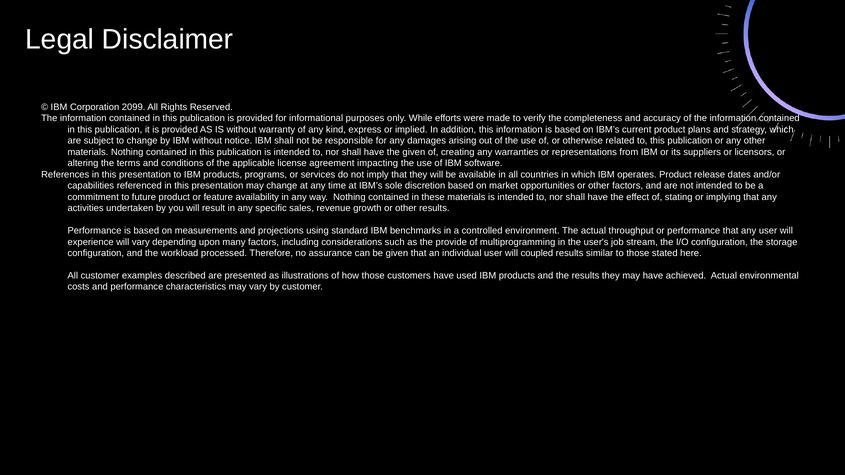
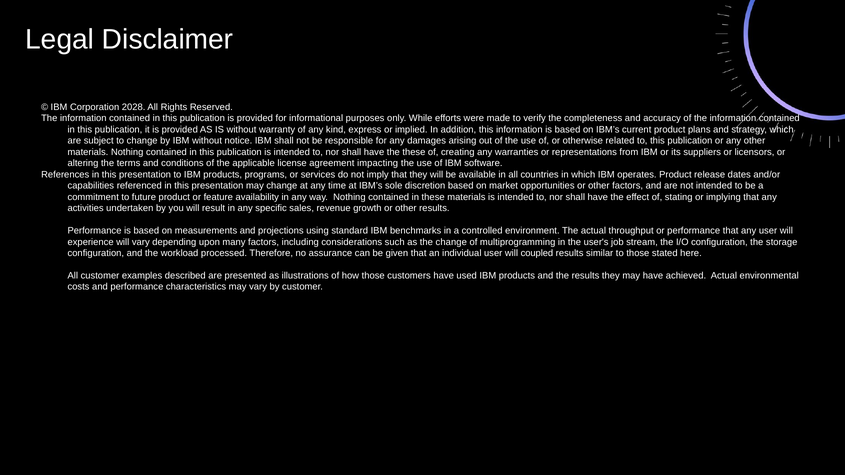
2099: 2099 -> 2028
the given: given -> these
the provide: provide -> change
